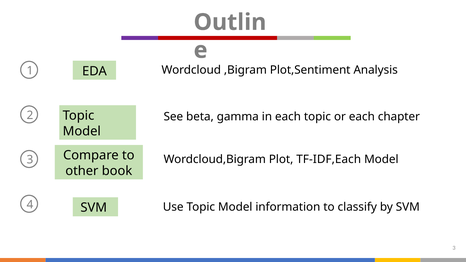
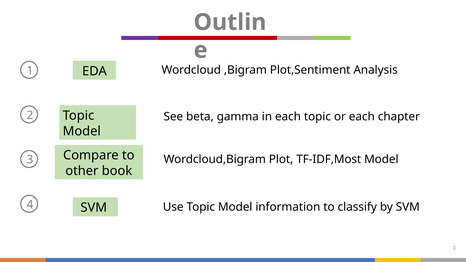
TF-IDF,Each: TF-IDF,Each -> TF-IDF,Most
